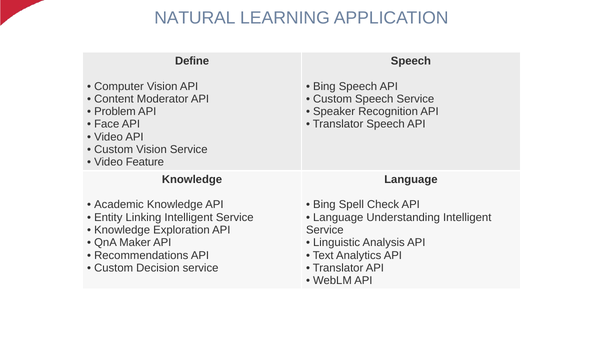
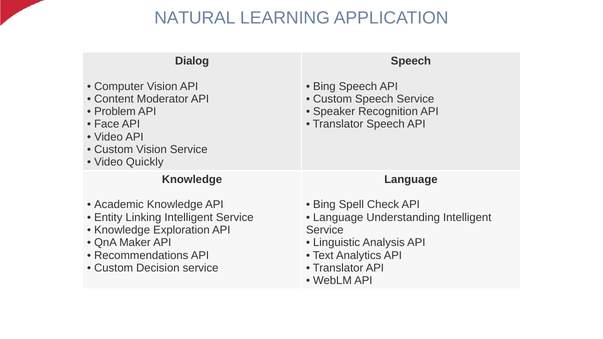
Define: Define -> Dialog
Feature: Feature -> Quickly
